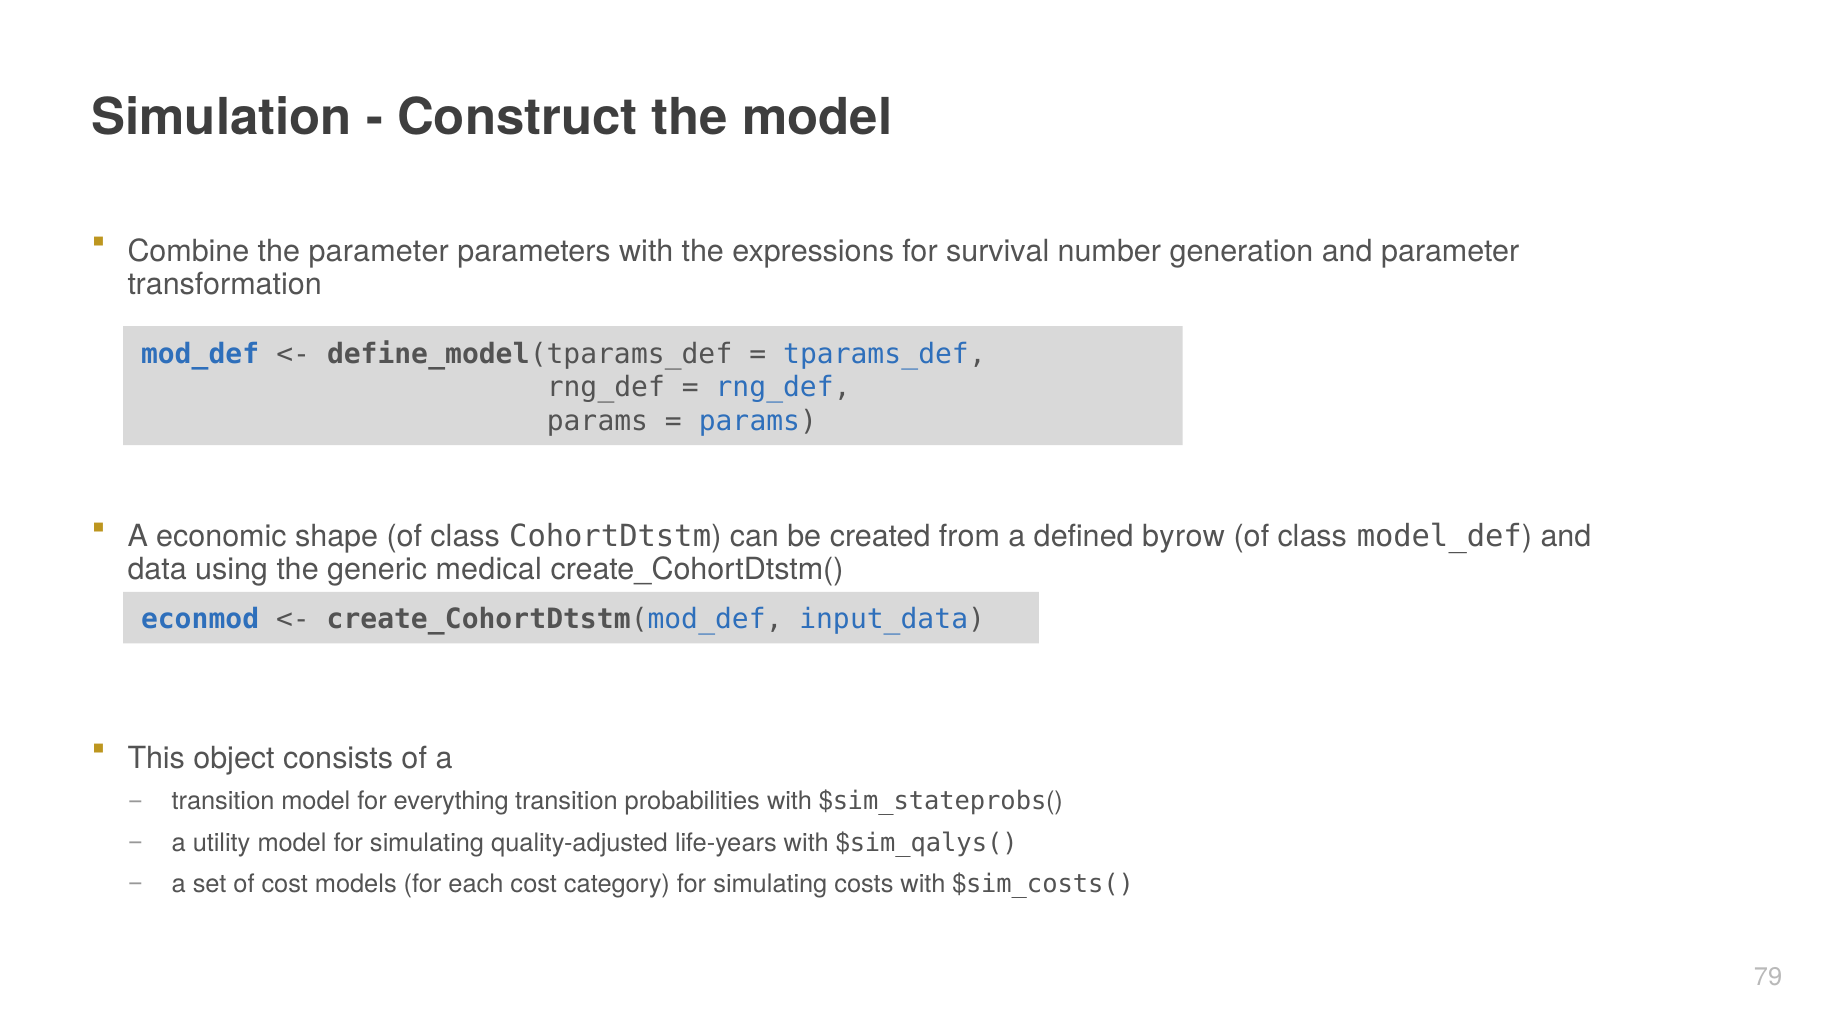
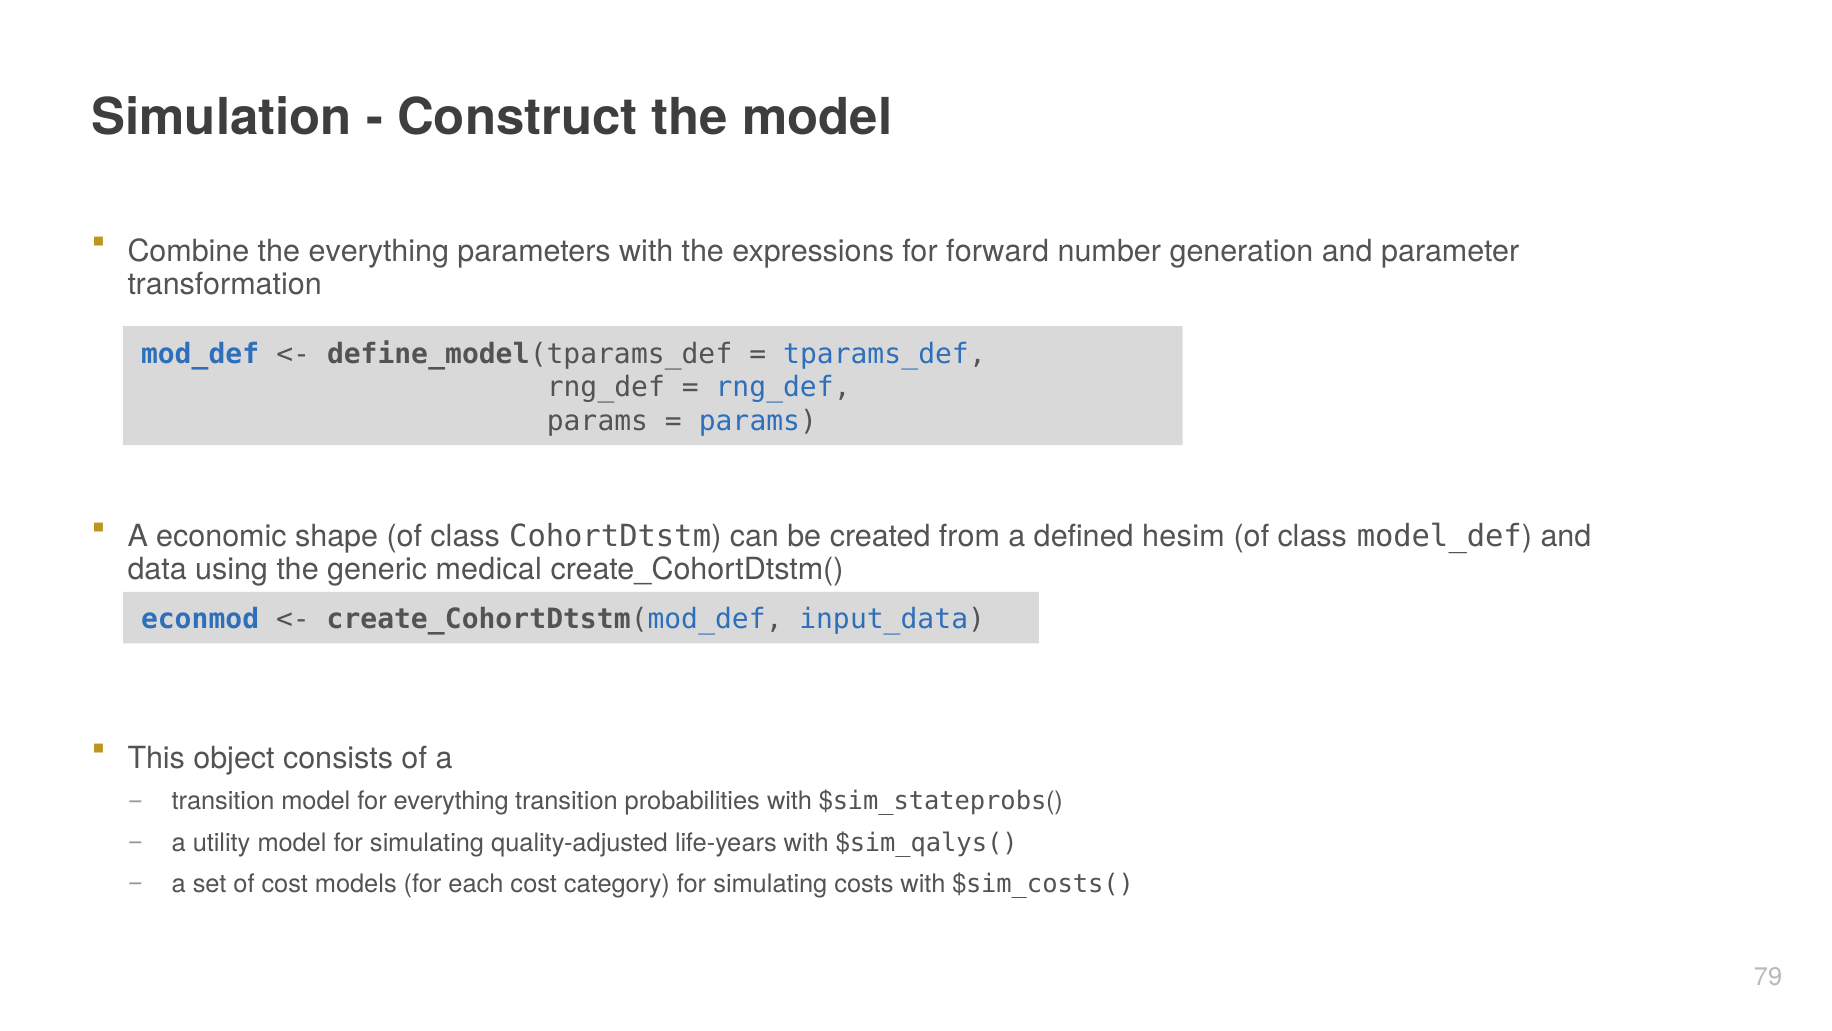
the parameter: parameter -> everything
survival: survival -> forward
byrow: byrow -> hesim
